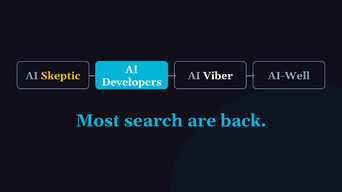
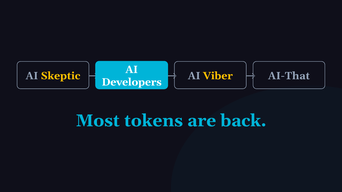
Viber colour: white -> yellow
AI-Well: AI-Well -> AI-That
search: search -> tokens
